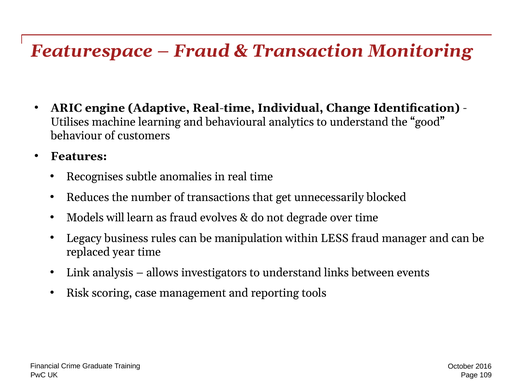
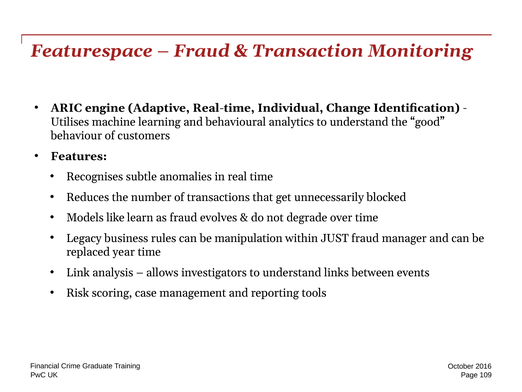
will: will -> like
LESS: LESS -> JUST
